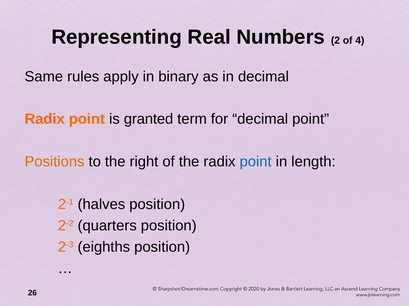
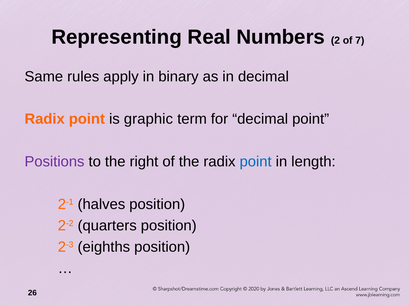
4: 4 -> 7
granted: granted -> graphic
Positions colour: orange -> purple
